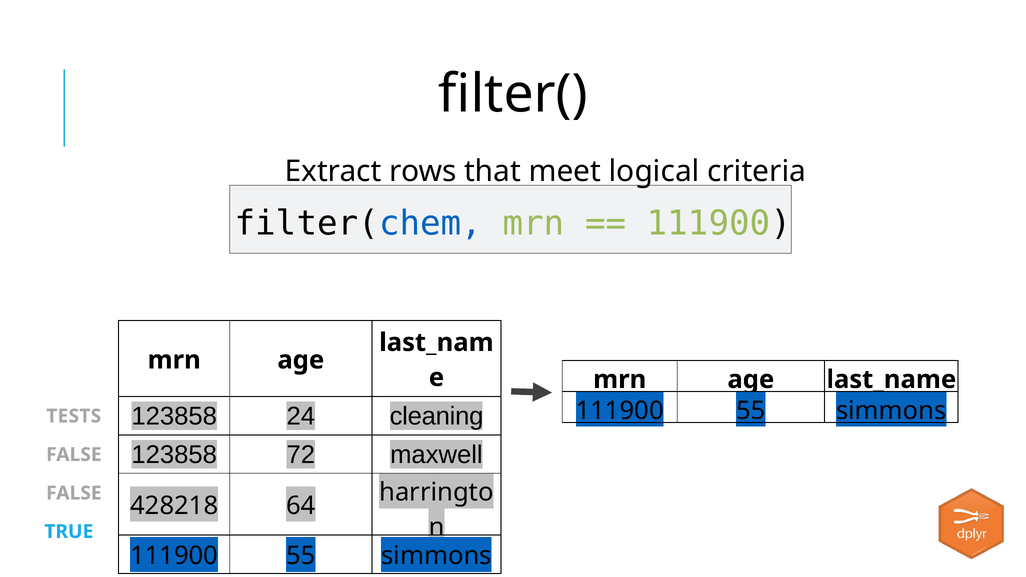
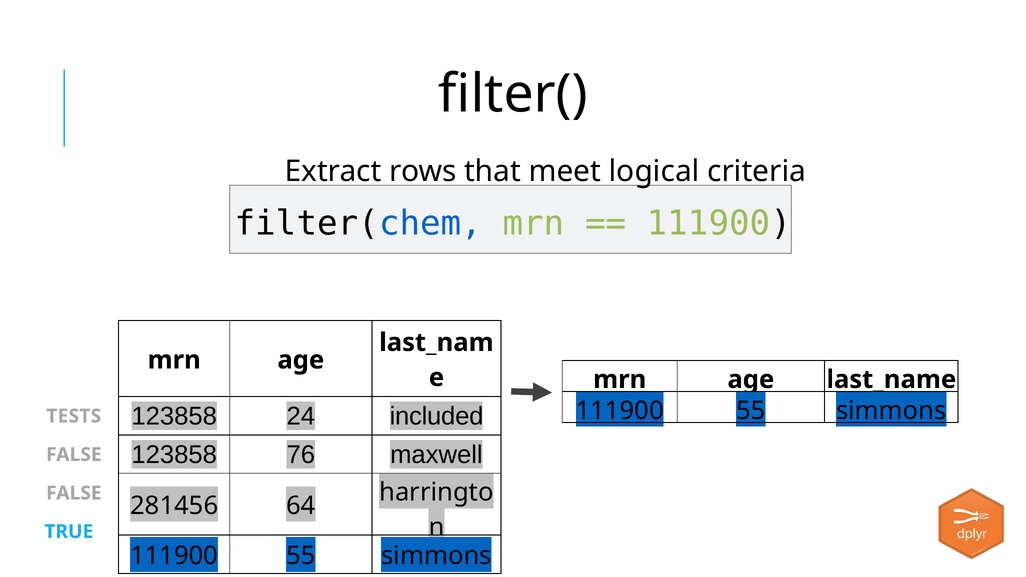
cleaning: cleaning -> included
72: 72 -> 76
428218: 428218 -> 281456
